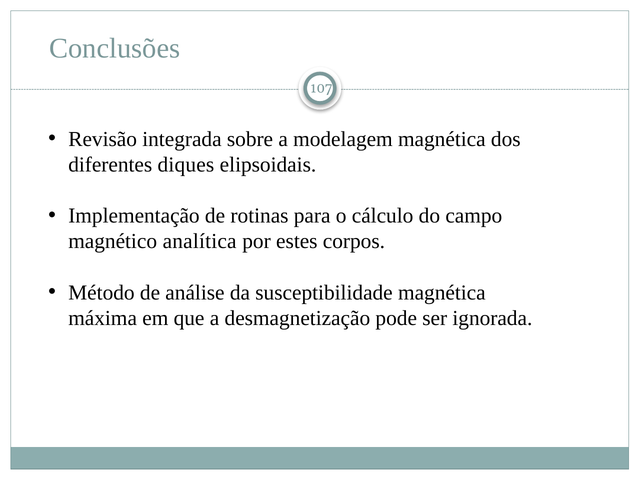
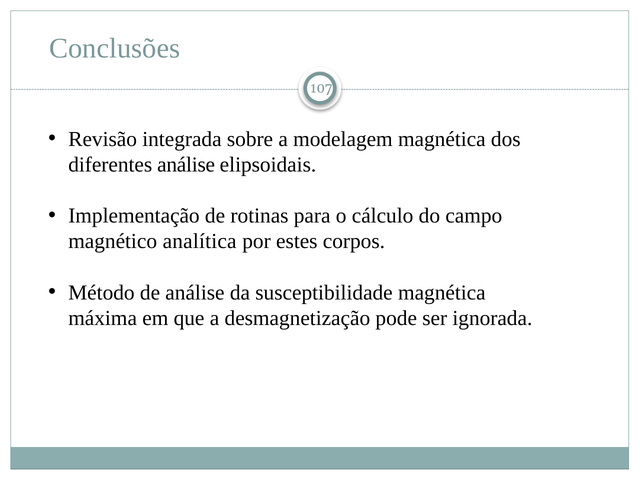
diferentes diques: diques -> análise
